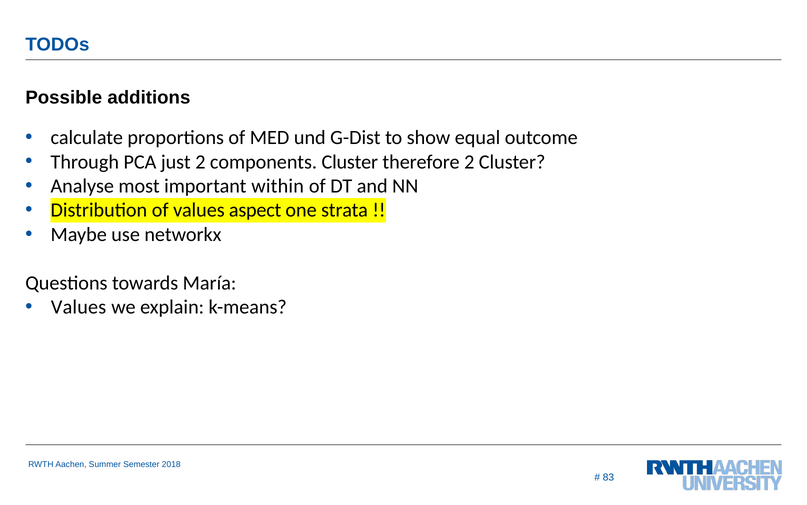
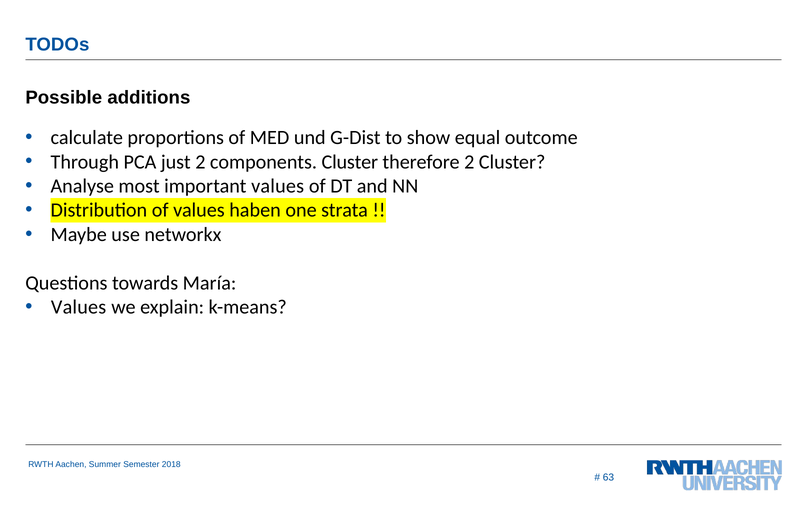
important within: within -> values
aspect: aspect -> haben
83: 83 -> 63
